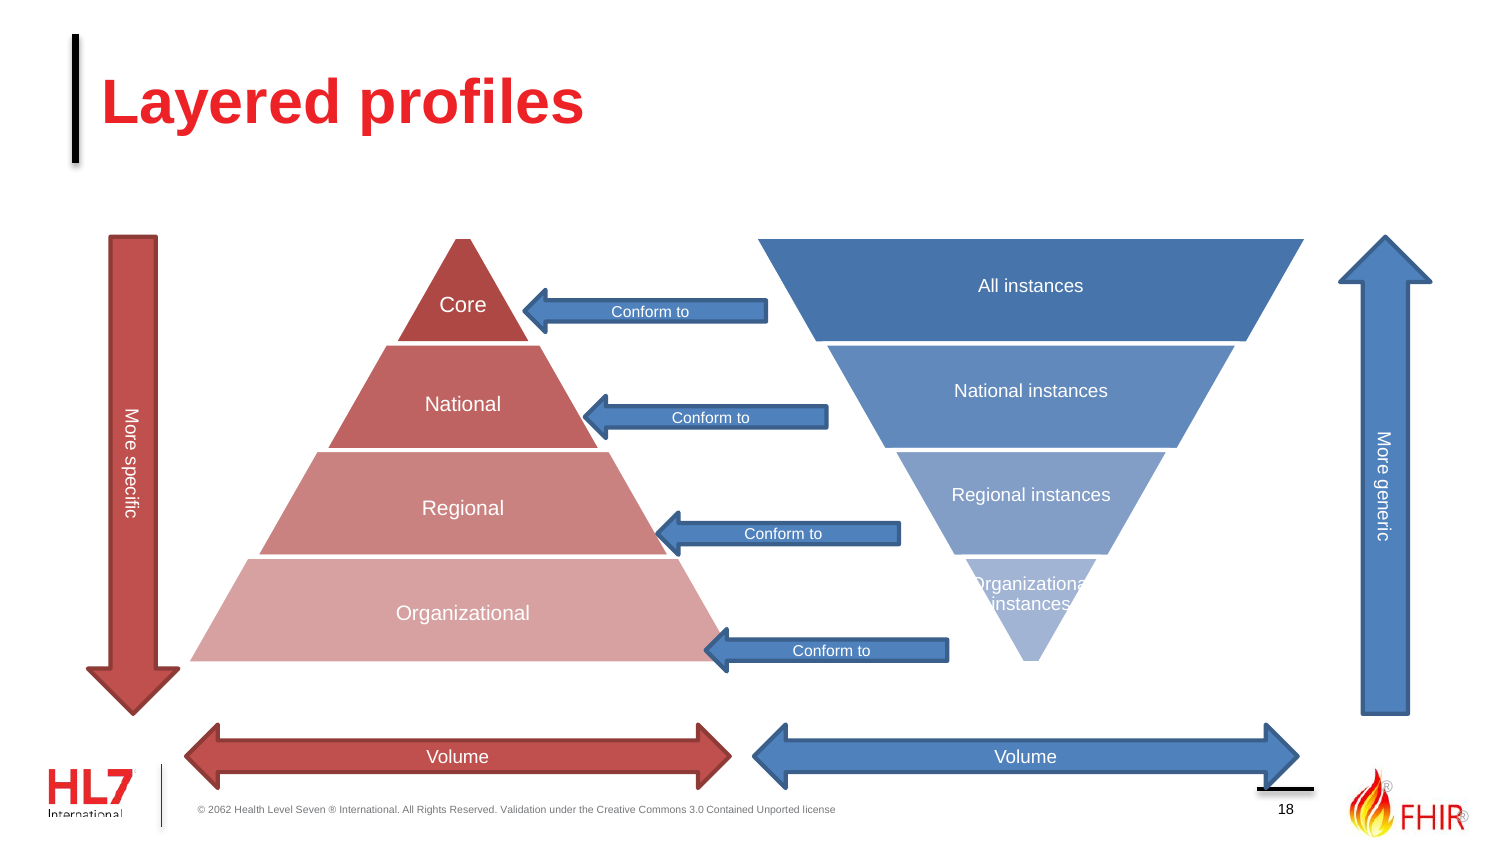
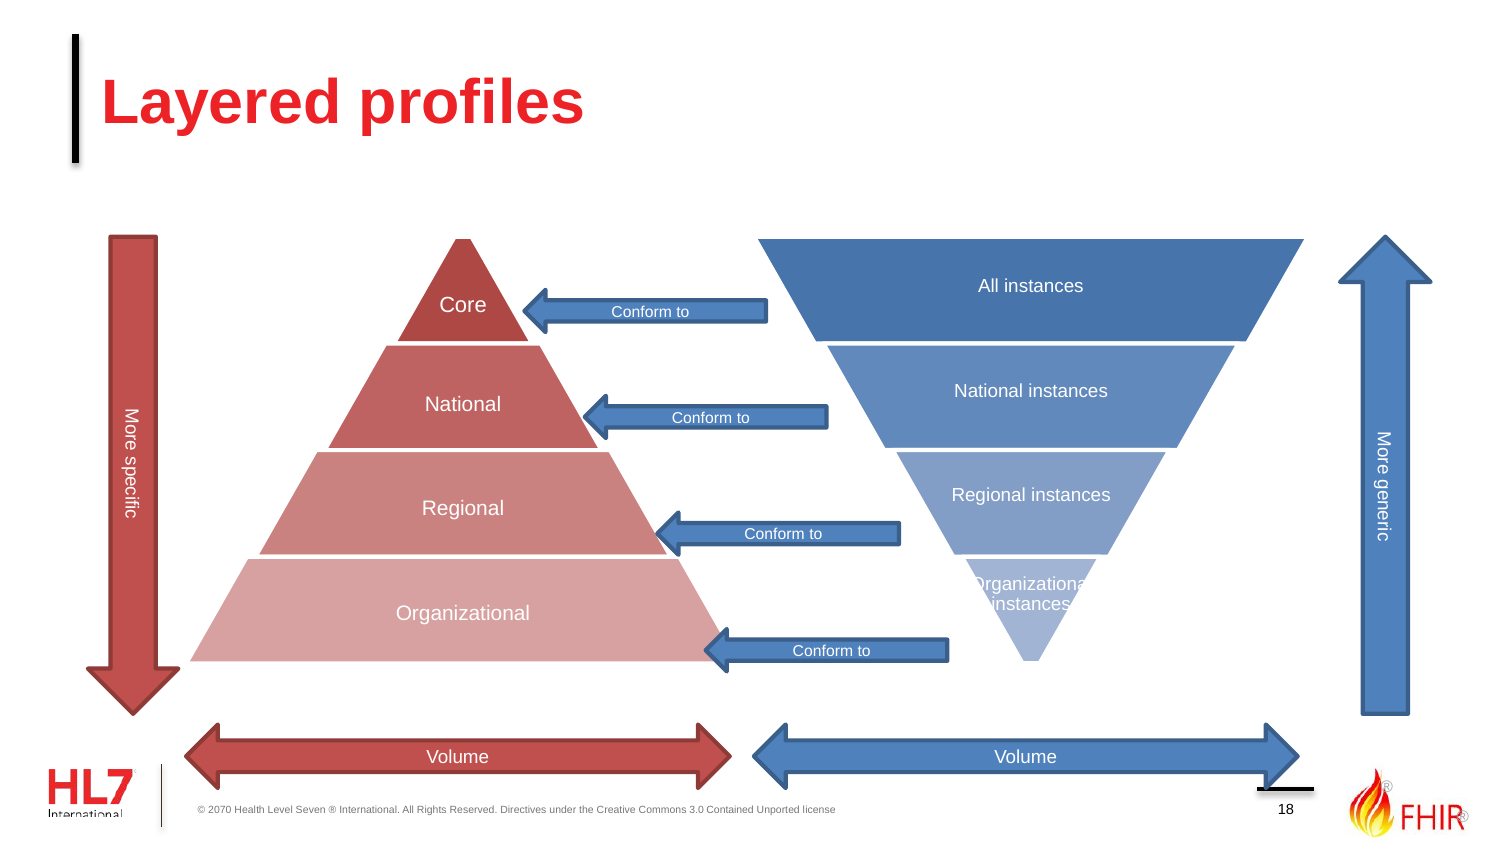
2062: 2062 -> 2070
Validation: Validation -> Directives
